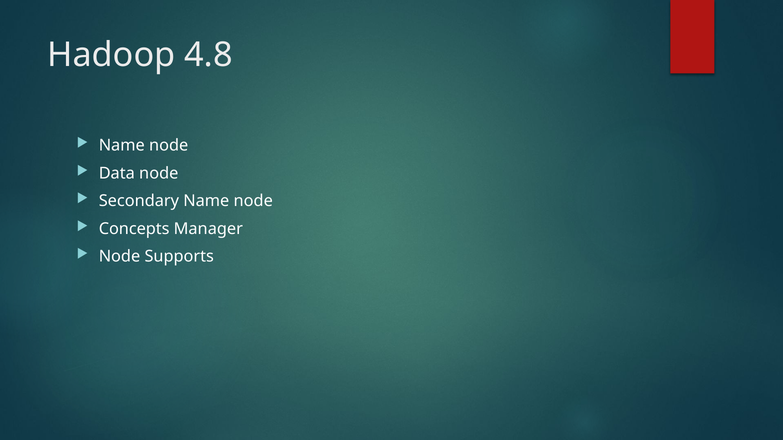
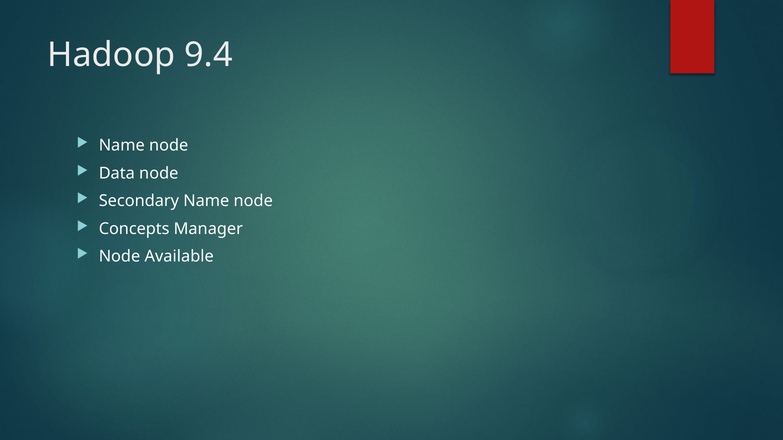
4.8: 4.8 -> 9.4
Supports: Supports -> Available
